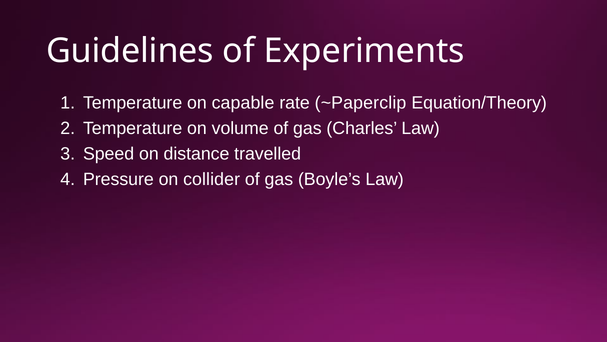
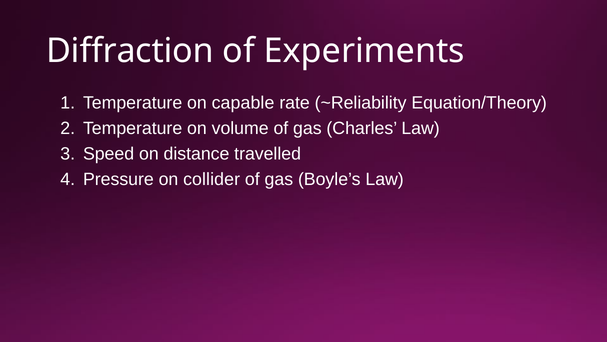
Guidelines: Guidelines -> Diffraction
~Paperclip: ~Paperclip -> ~Reliability
